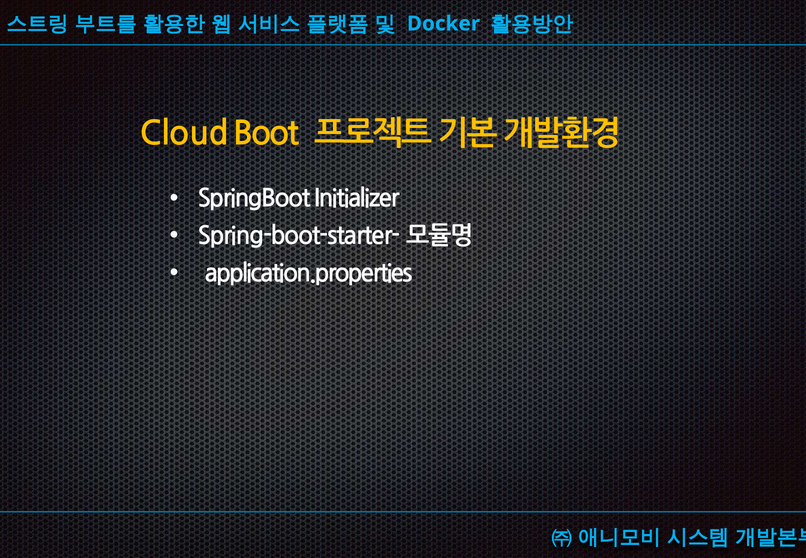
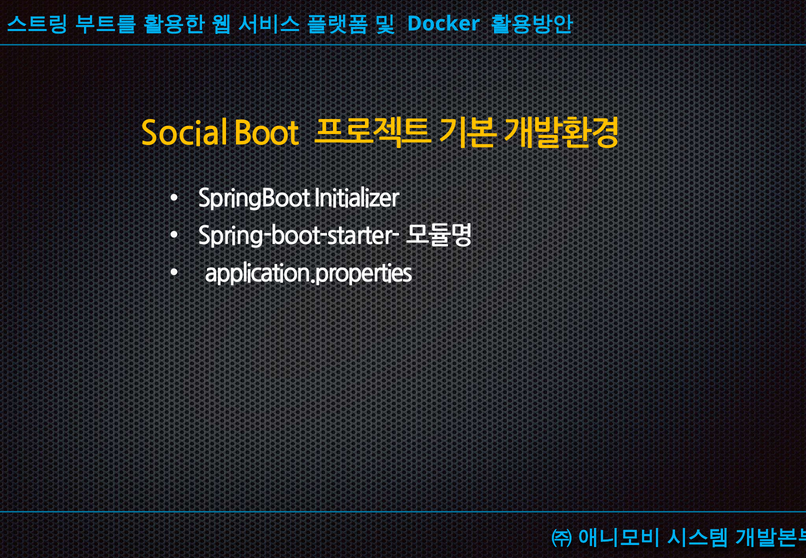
Cloud: Cloud -> Social
